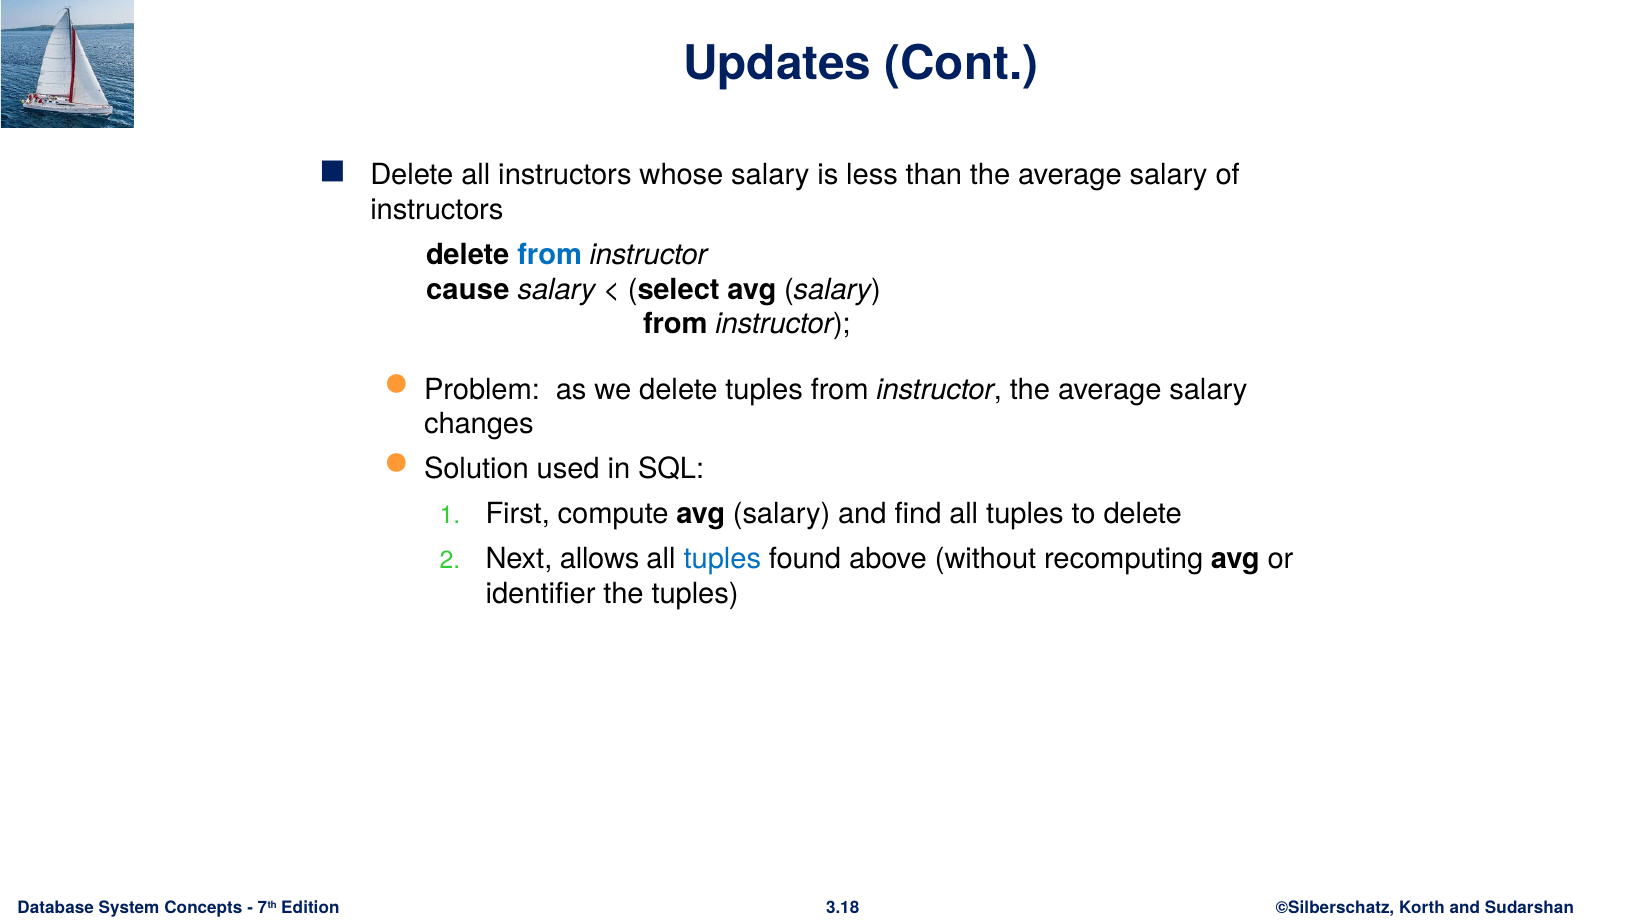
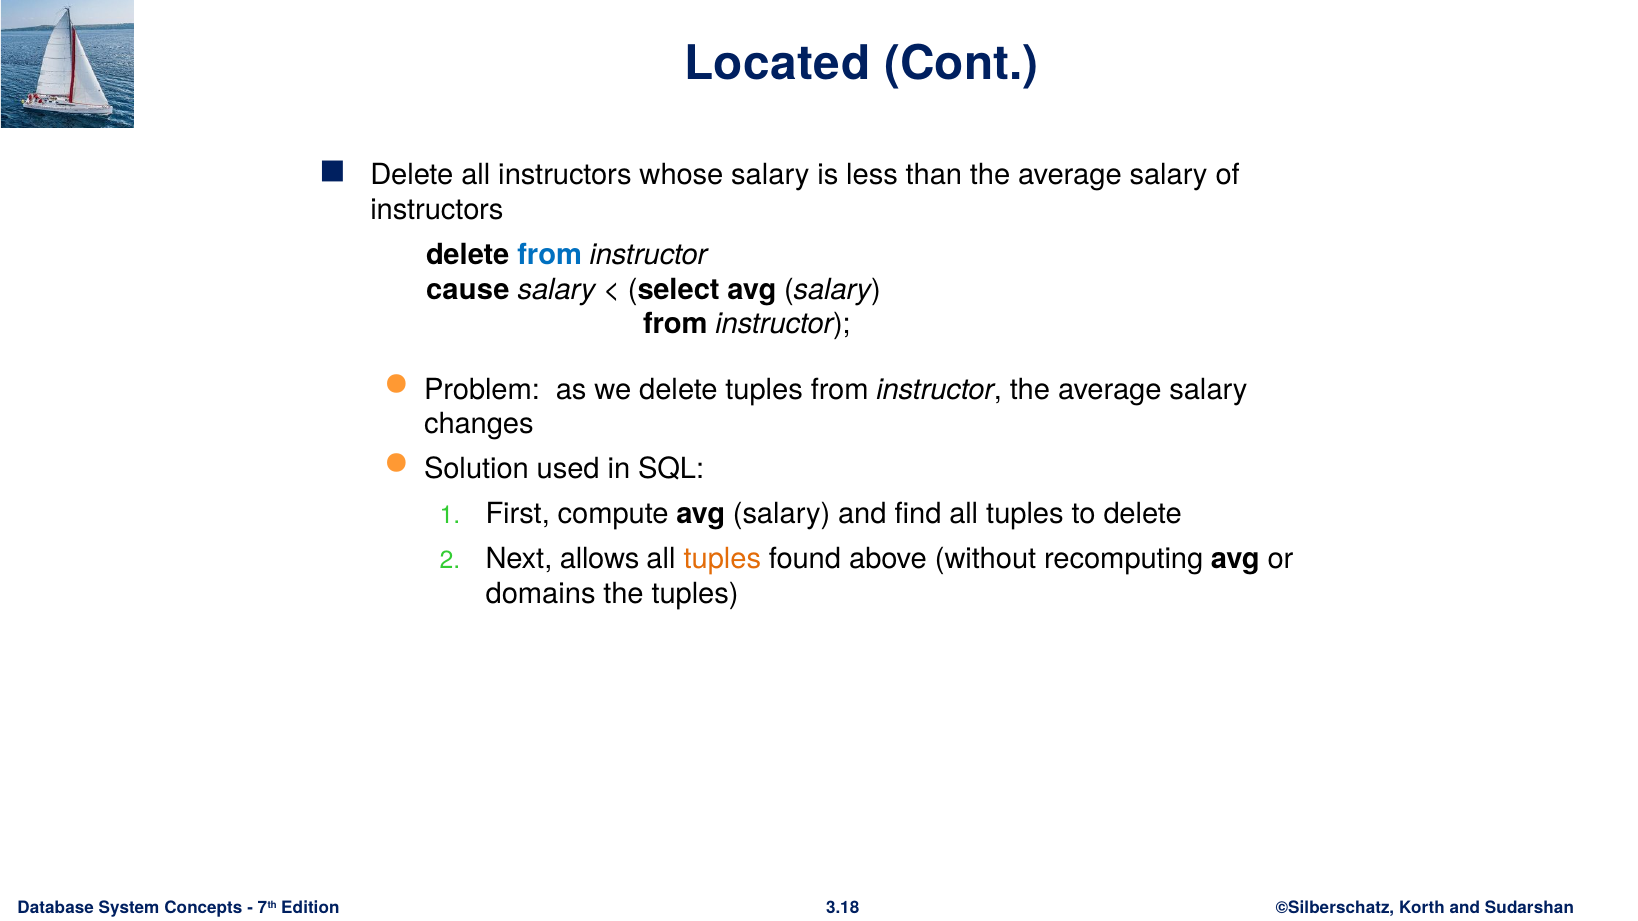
Updates: Updates -> Located
tuples at (722, 559) colour: blue -> orange
identifier: identifier -> domains
